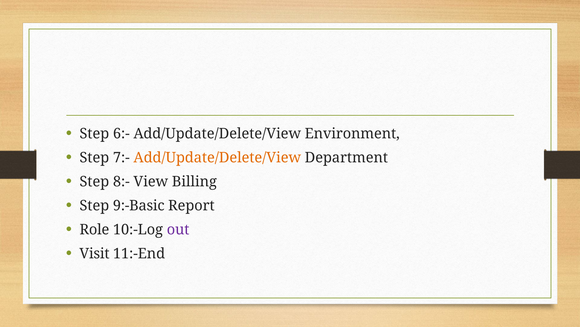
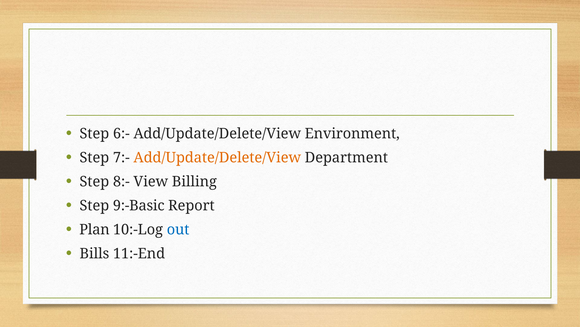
Role: Role -> Plan
out colour: purple -> blue
Visit: Visit -> Bills
